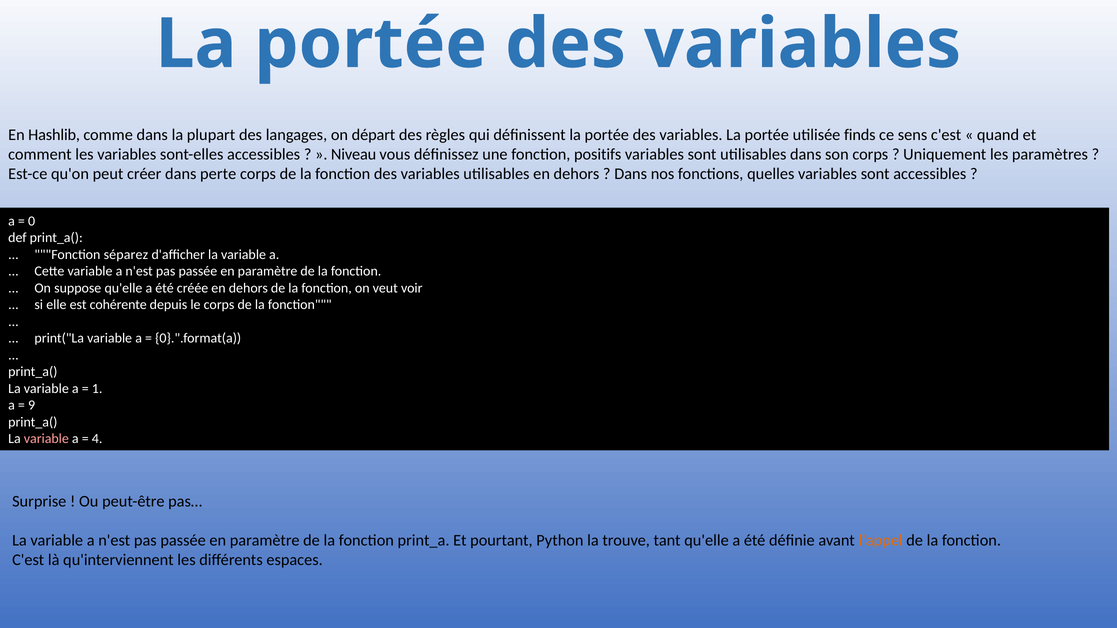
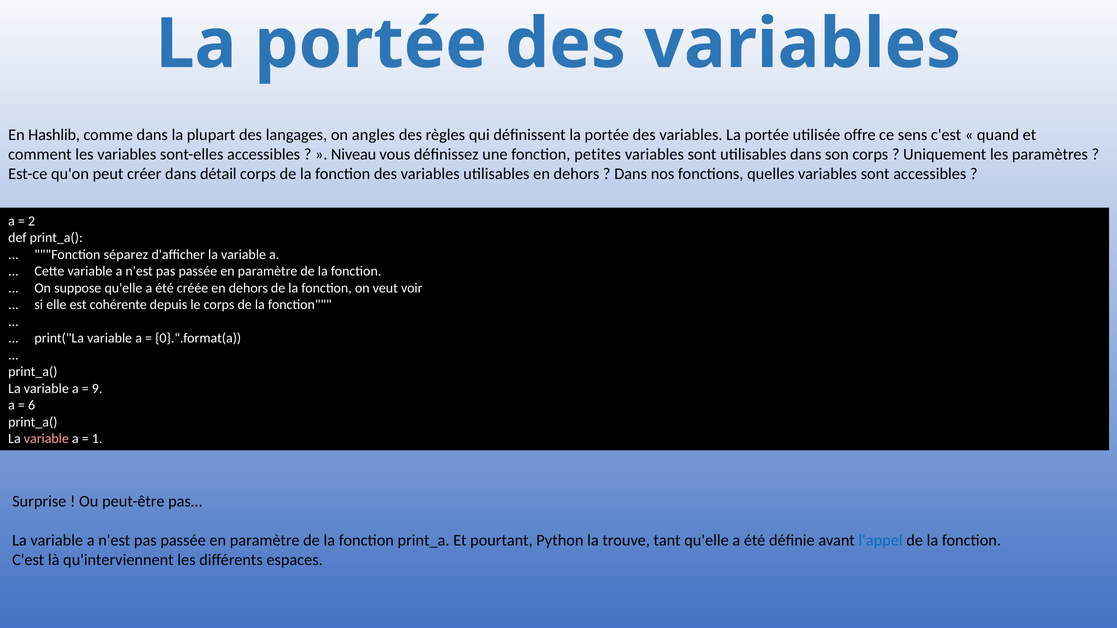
départ: départ -> angles
finds: finds -> offre
positifs: positifs -> petites
perte: perte -> détail
0: 0 -> 2
1: 1 -> 9
9: 9 -> 6
4: 4 -> 1
l'appel colour: orange -> blue
